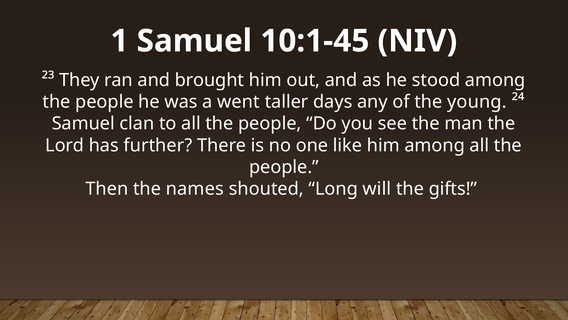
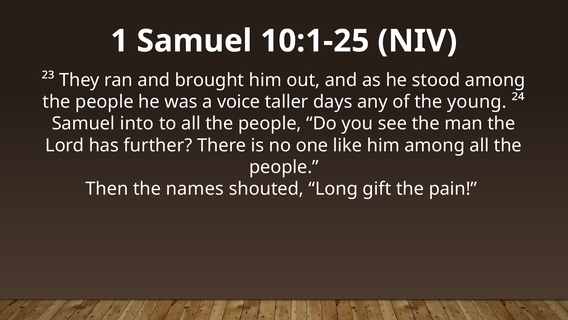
10:1-45: 10:1-45 -> 10:1-25
went: went -> voice
clan: clan -> into
will: will -> gift
gifts: gifts -> pain
